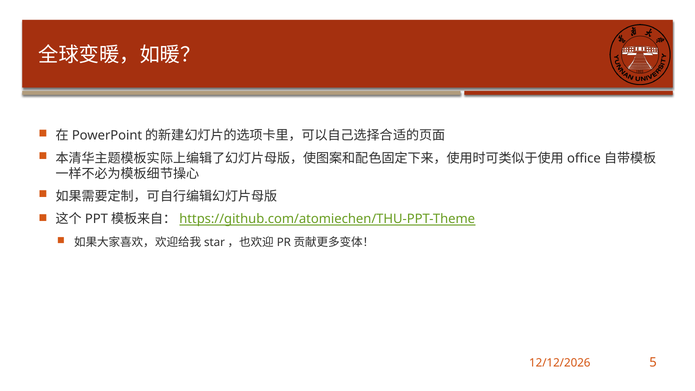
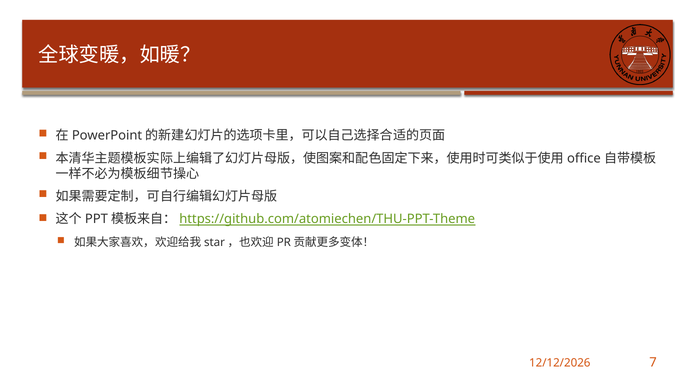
5: 5 -> 7
